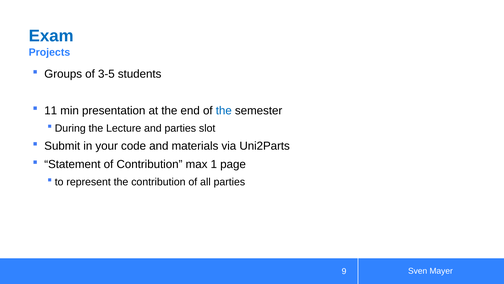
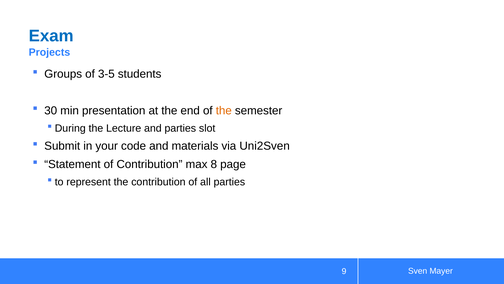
11: 11 -> 30
the at (224, 110) colour: blue -> orange
Uni2Parts: Uni2Parts -> Uni2Sven
1: 1 -> 8
